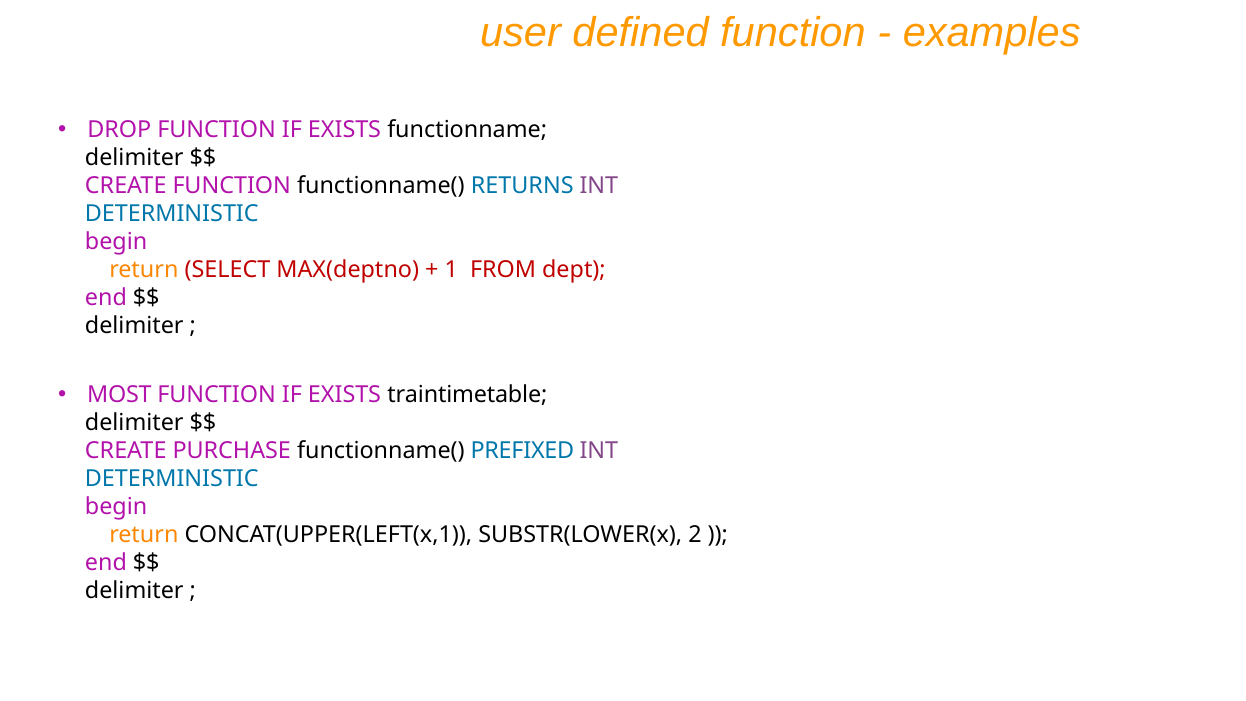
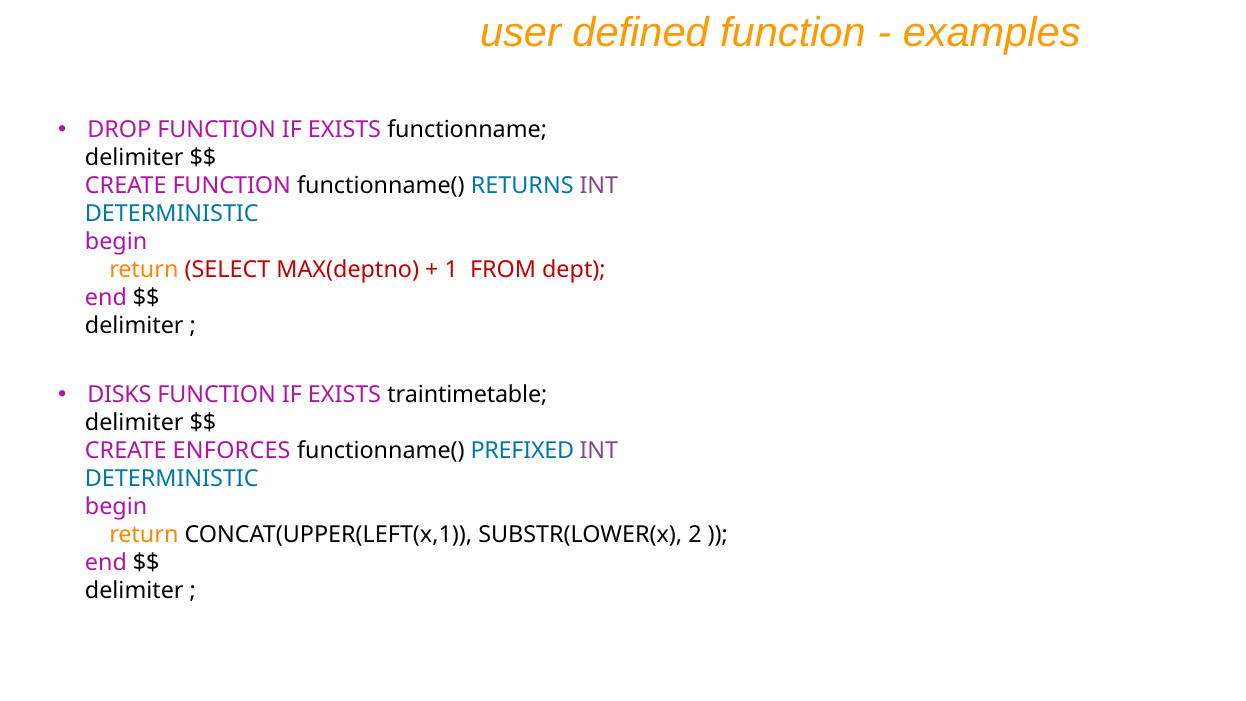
MOST: MOST -> DISKS
PURCHASE: PURCHASE -> ENFORCES
